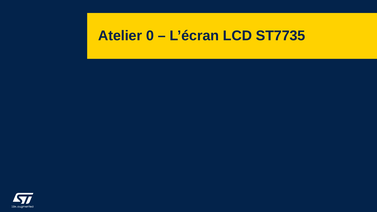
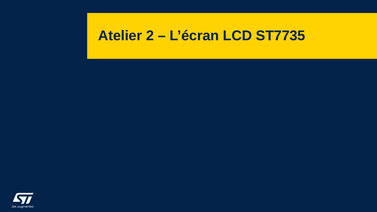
0: 0 -> 2
